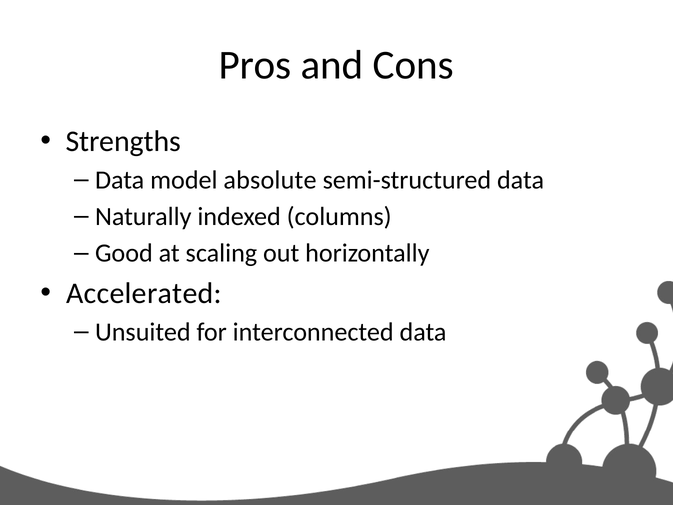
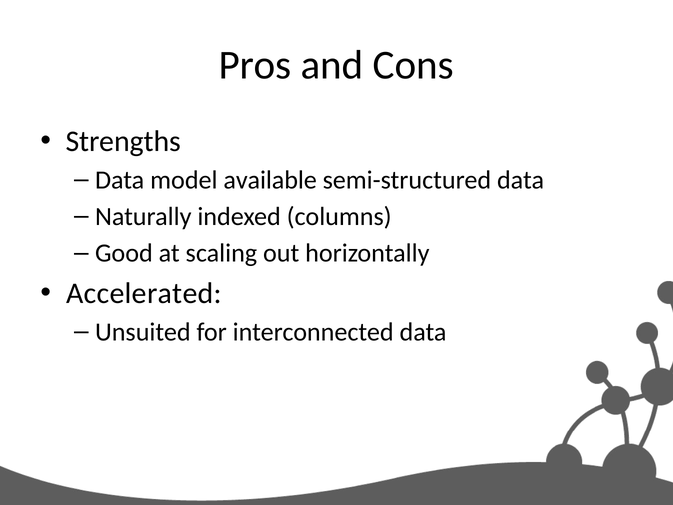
absolute: absolute -> available
